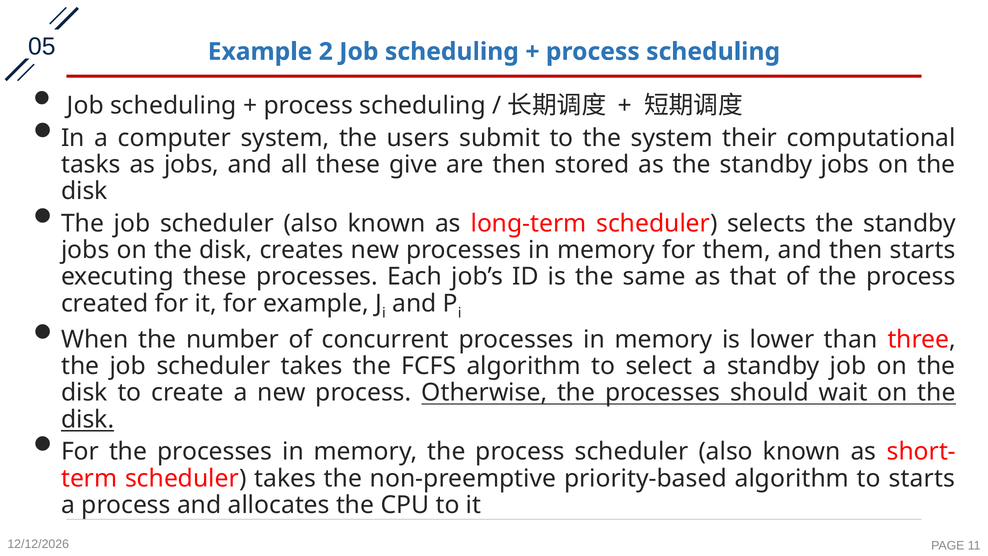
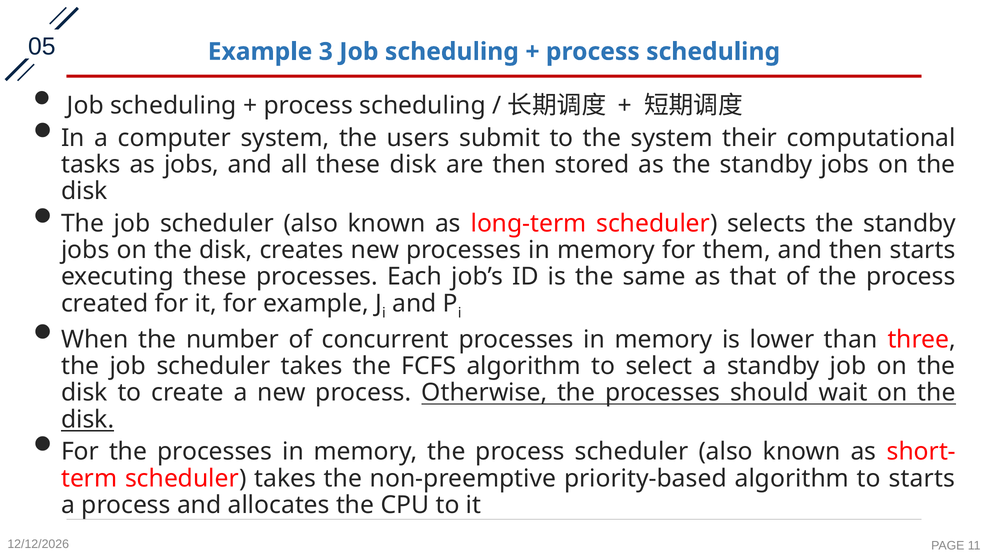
2: 2 -> 3
these give: give -> disk
